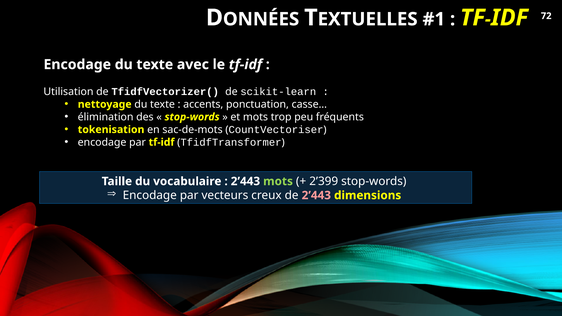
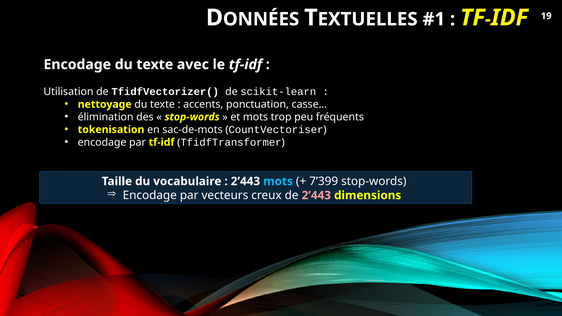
72: 72 -> 19
mots at (278, 181) colour: light green -> light blue
2’399: 2’399 -> 7’399
